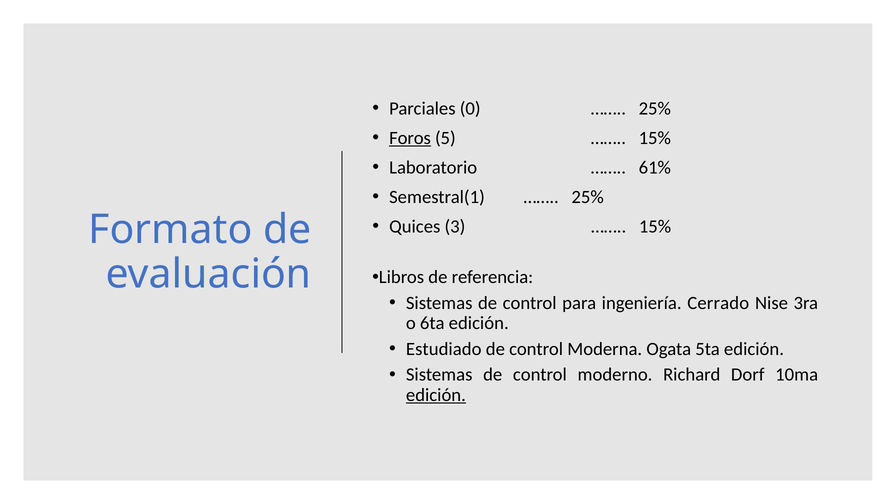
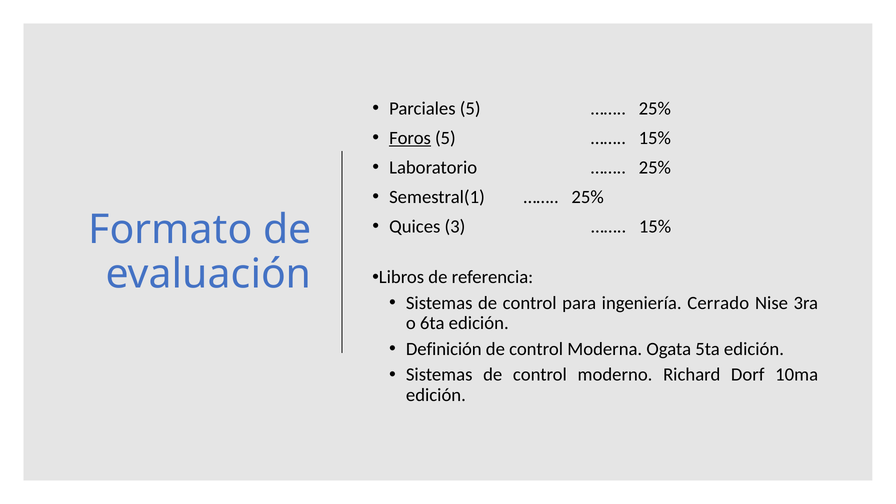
Parciales 0: 0 -> 5
61% at (655, 168): 61% -> 25%
Estudiado: Estudiado -> Definición
edición at (436, 395) underline: present -> none
